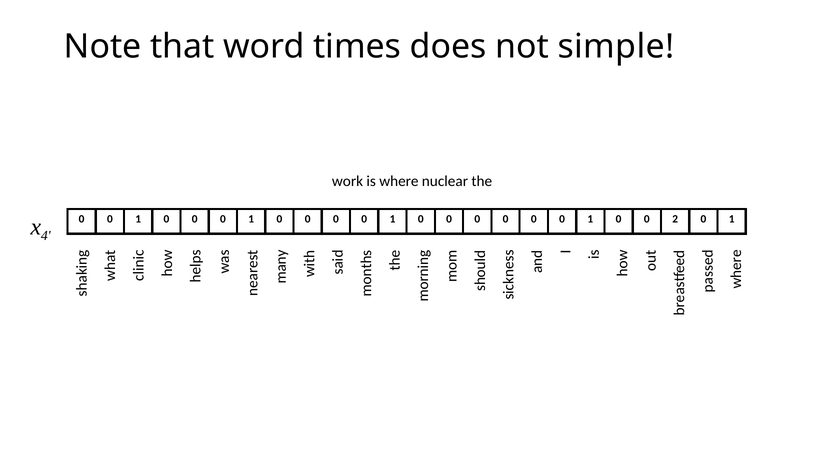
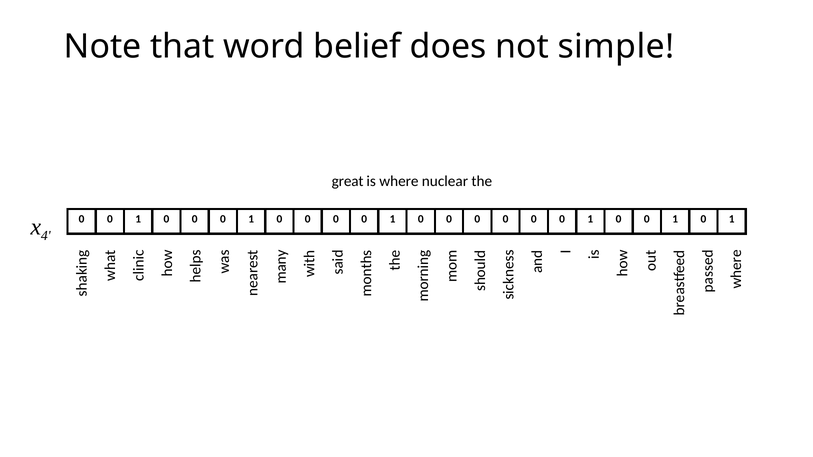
times: times -> belief
work: work -> great
1 0 0 2: 2 -> 1
